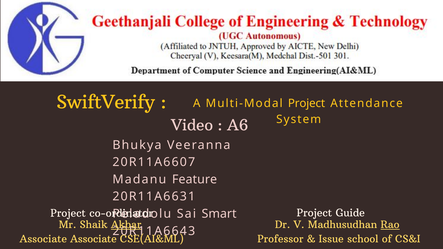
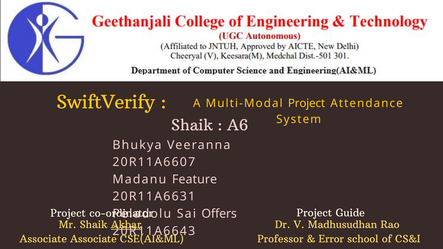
Video at (192, 126): Video -> Shaik
Smart: Smart -> Offers
Rao underline: present -> none
Issue: Issue -> Error
